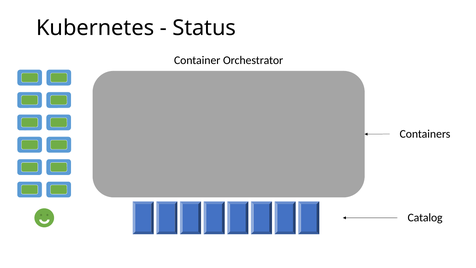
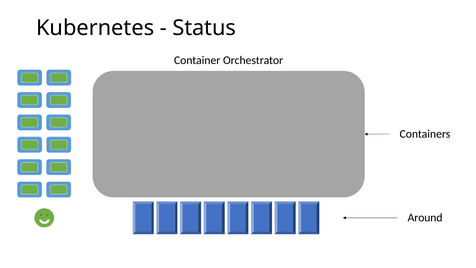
Catalog: Catalog -> Around
